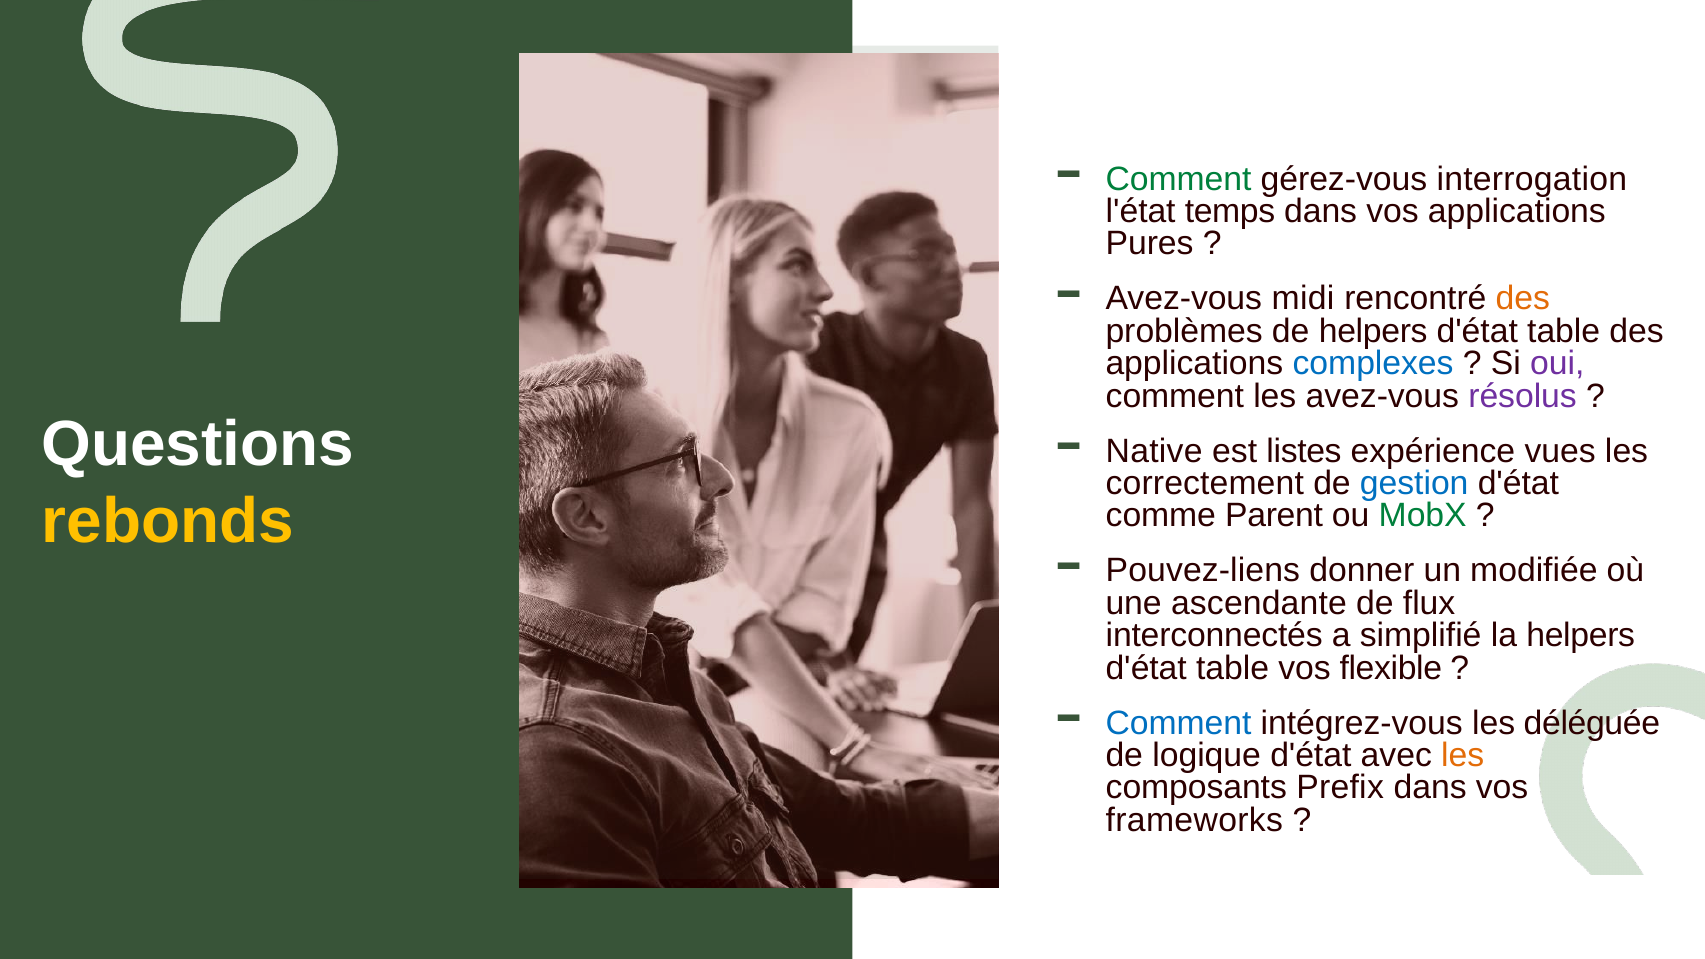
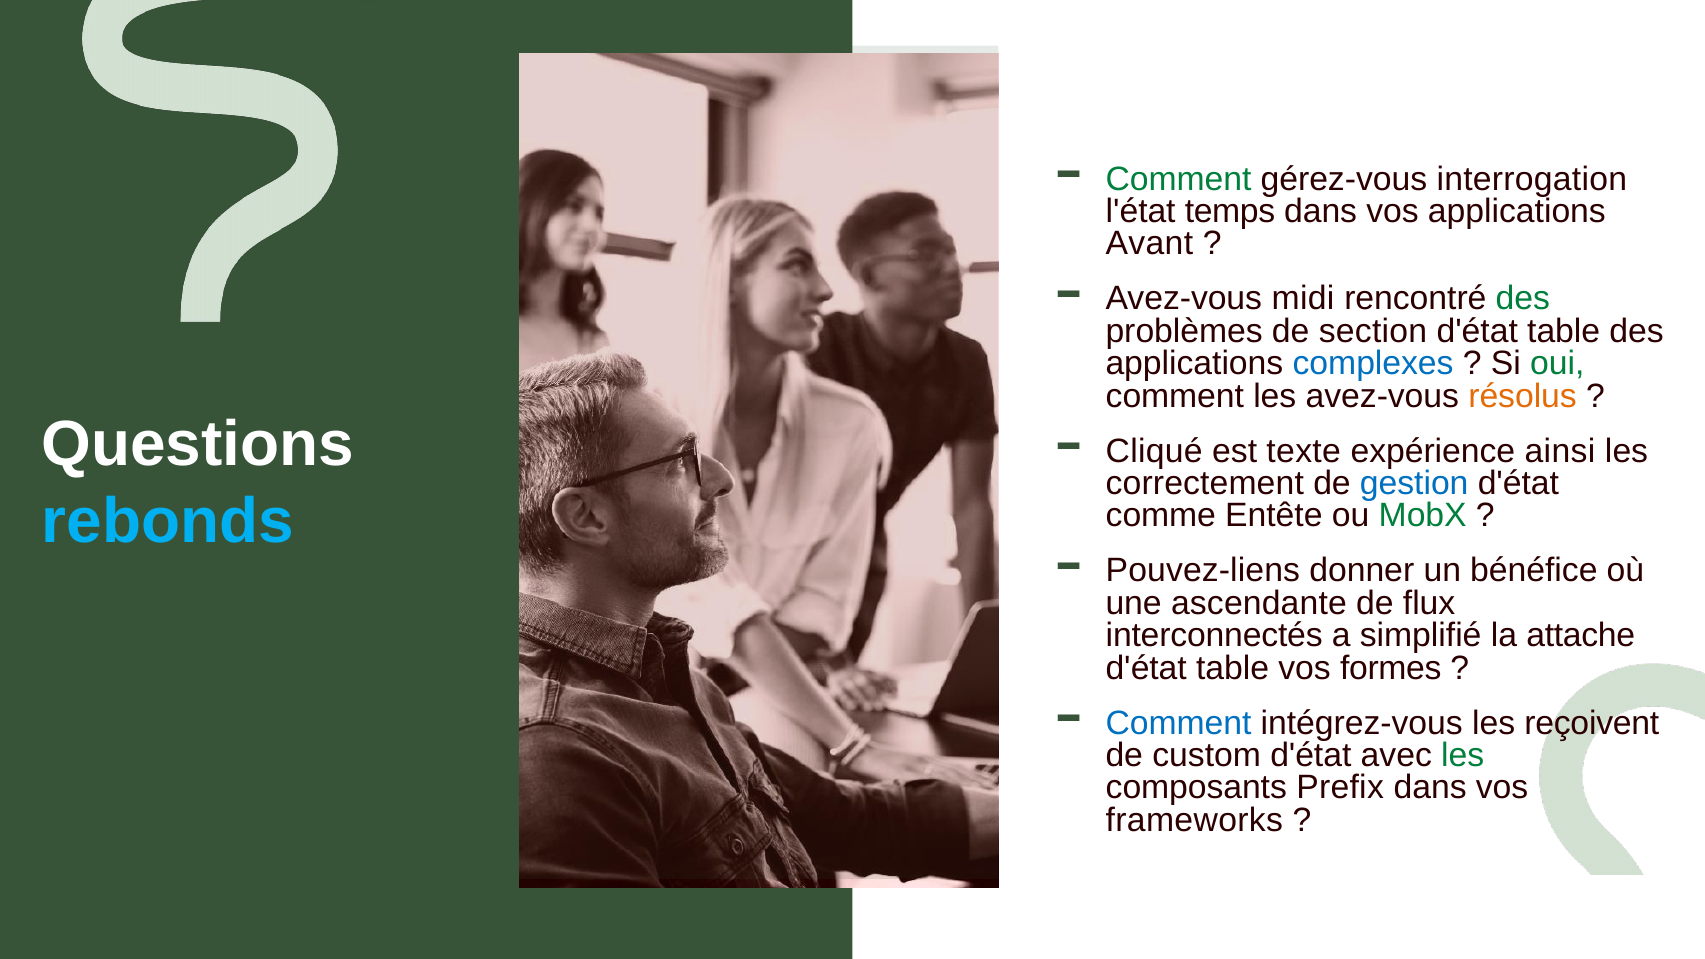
Pures: Pures -> Avant
des at (1523, 299) colour: orange -> green
de helpers: helpers -> section
oui colour: purple -> green
résolus colour: purple -> orange
Native: Native -> Cliqué
listes: listes -> texte
vues: vues -> ainsi
rebonds colour: yellow -> light blue
Parent: Parent -> Entête
modifiée: modifiée -> bénéfice
la helpers: helpers -> attache
flexible: flexible -> formes
déléguée: déléguée -> reçoivent
logique: logique -> custom
les at (1463, 755) colour: orange -> green
